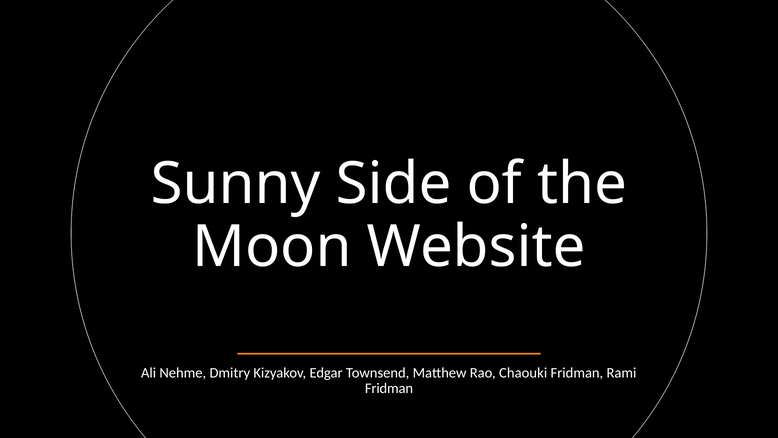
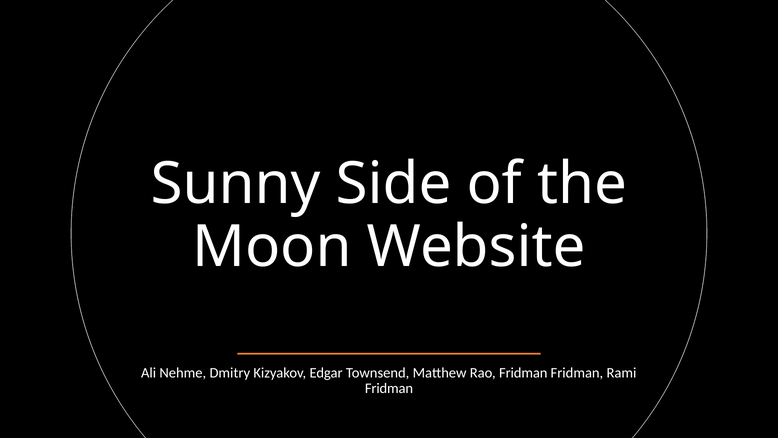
Rao Chaouki: Chaouki -> Fridman
